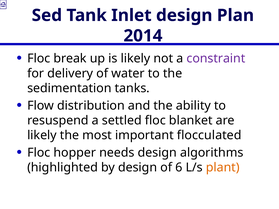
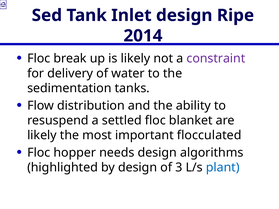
Plan: Plan -> Ripe
6: 6 -> 3
plant colour: orange -> blue
